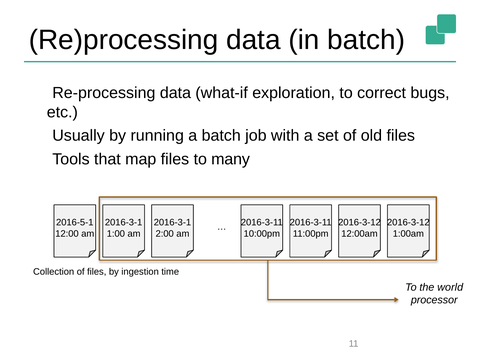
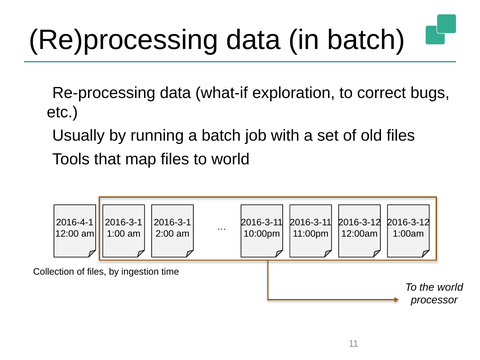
to many: many -> world
2016-5-1: 2016-5-1 -> 2016-4-1
